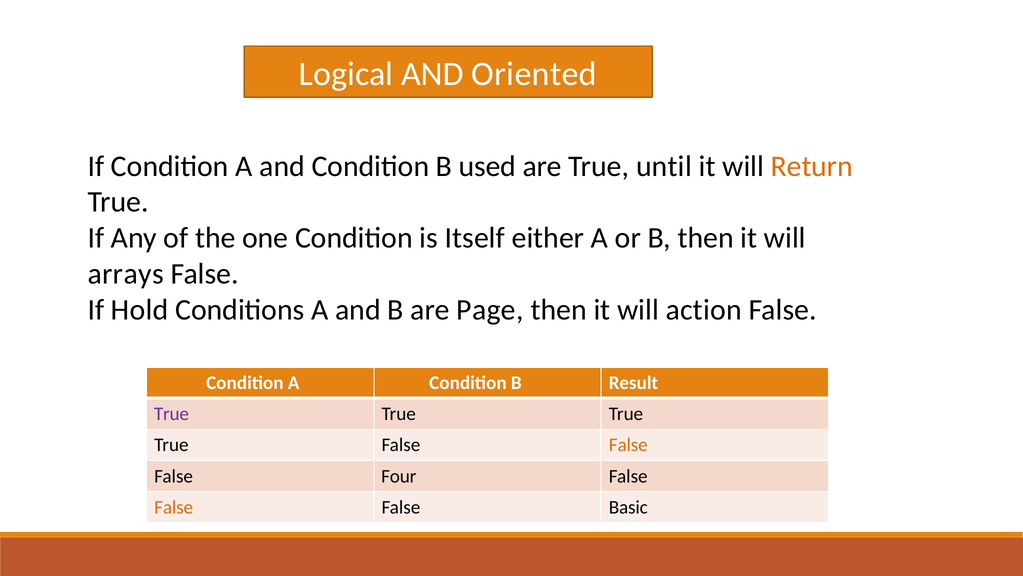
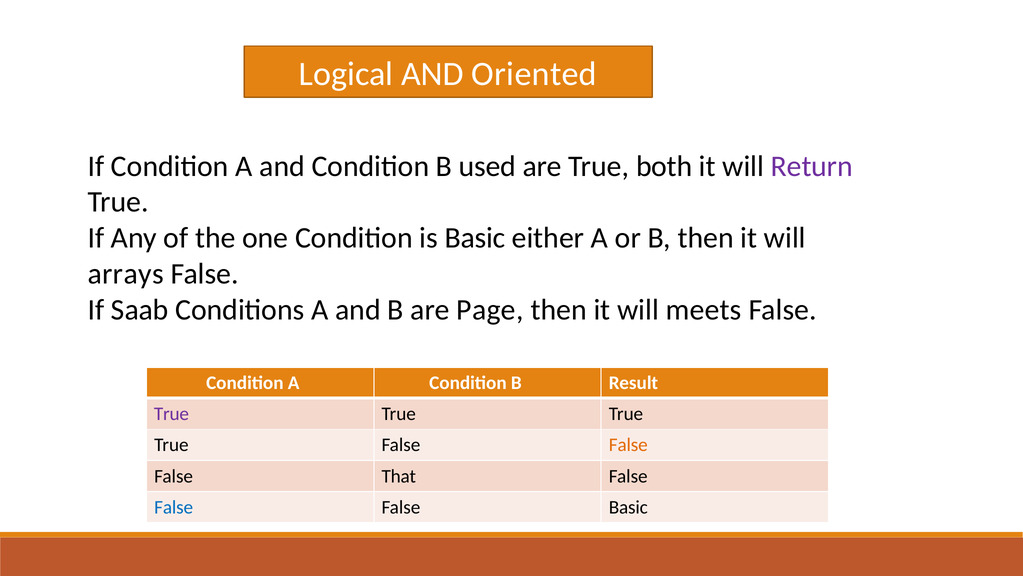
until: until -> both
Return colour: orange -> purple
is Itself: Itself -> Basic
Hold: Hold -> Saab
action: action -> meets
Four: Four -> That
False at (174, 507) colour: orange -> blue
